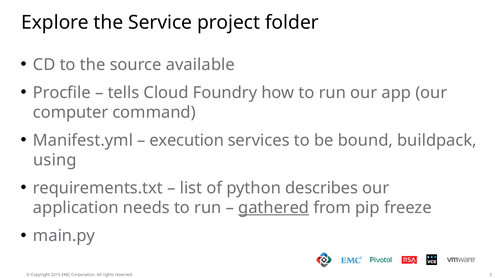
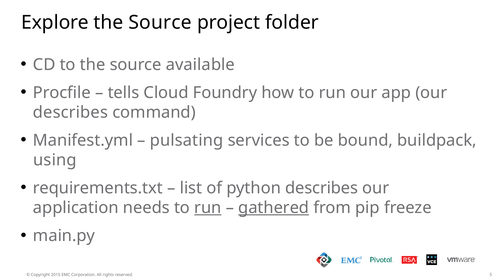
Explore the Service: Service -> Source
computer at (71, 113): computer -> describes
execution: execution -> pulsating
run at (208, 208) underline: none -> present
